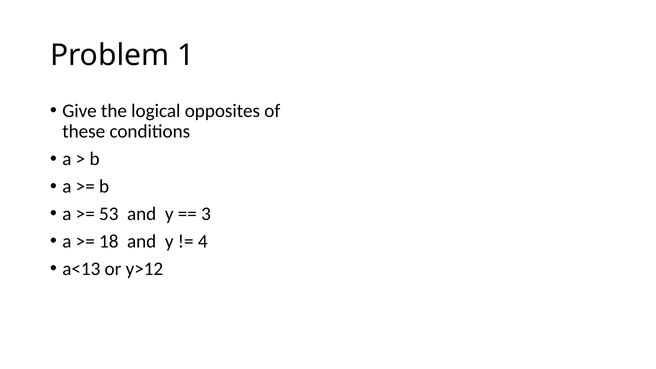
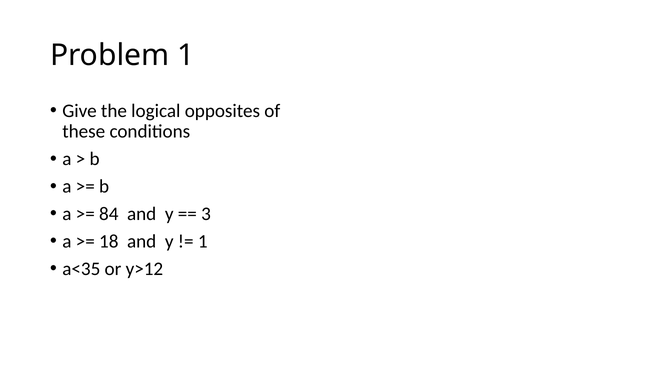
53: 53 -> 84
4 at (203, 241): 4 -> 1
a<13: a<13 -> a<35
